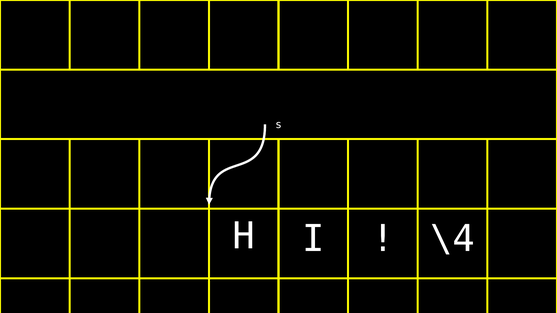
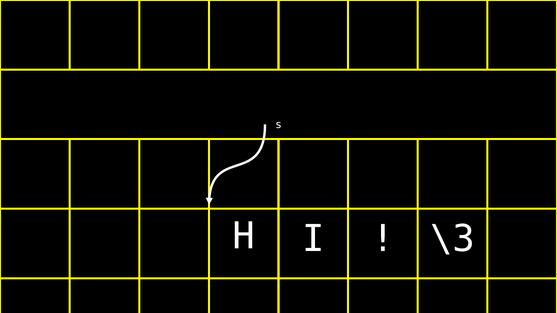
\4: \4 -> \3
